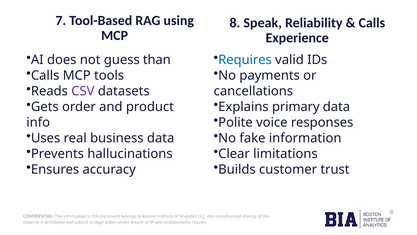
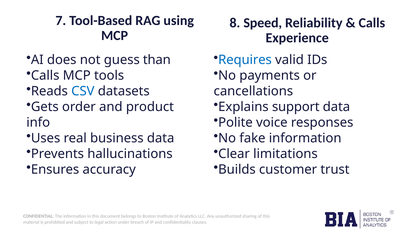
Speak: Speak -> Speed
CSV colour: purple -> blue
primary: primary -> support
